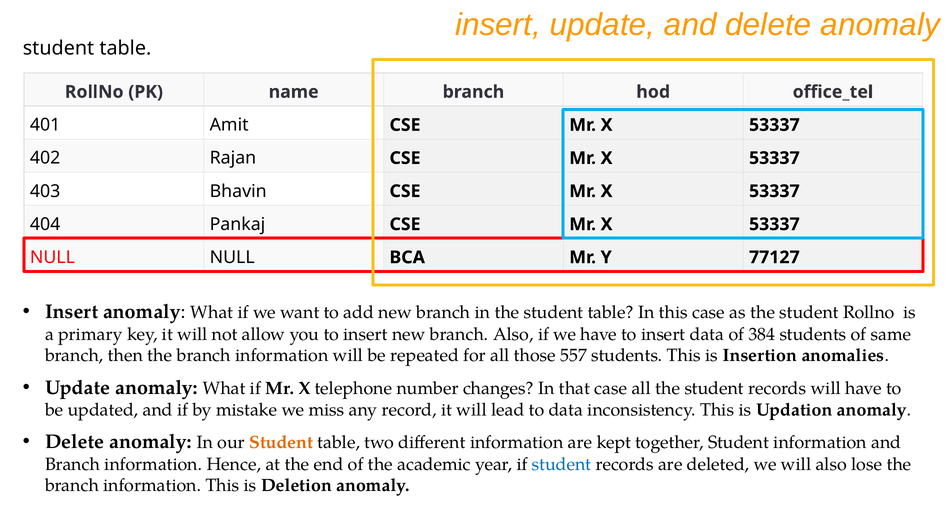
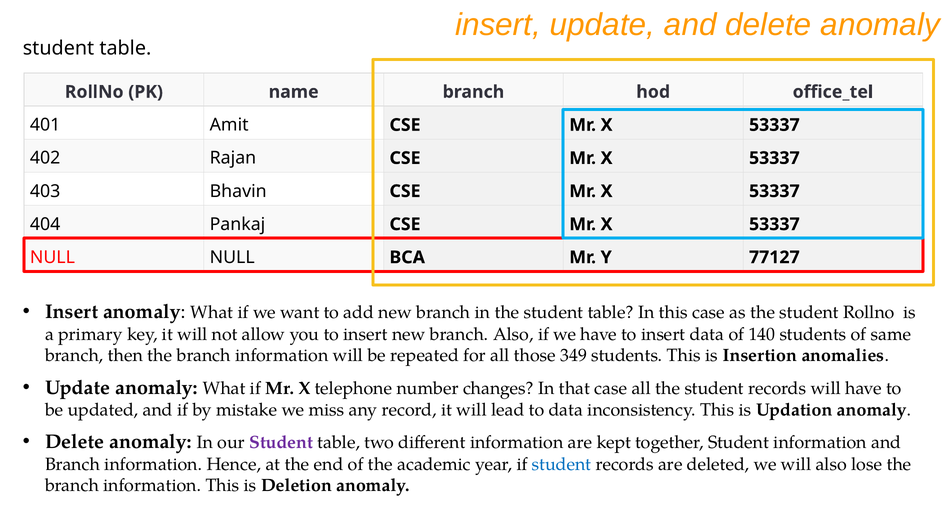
384: 384 -> 140
557: 557 -> 349
Student at (281, 443) colour: orange -> purple
